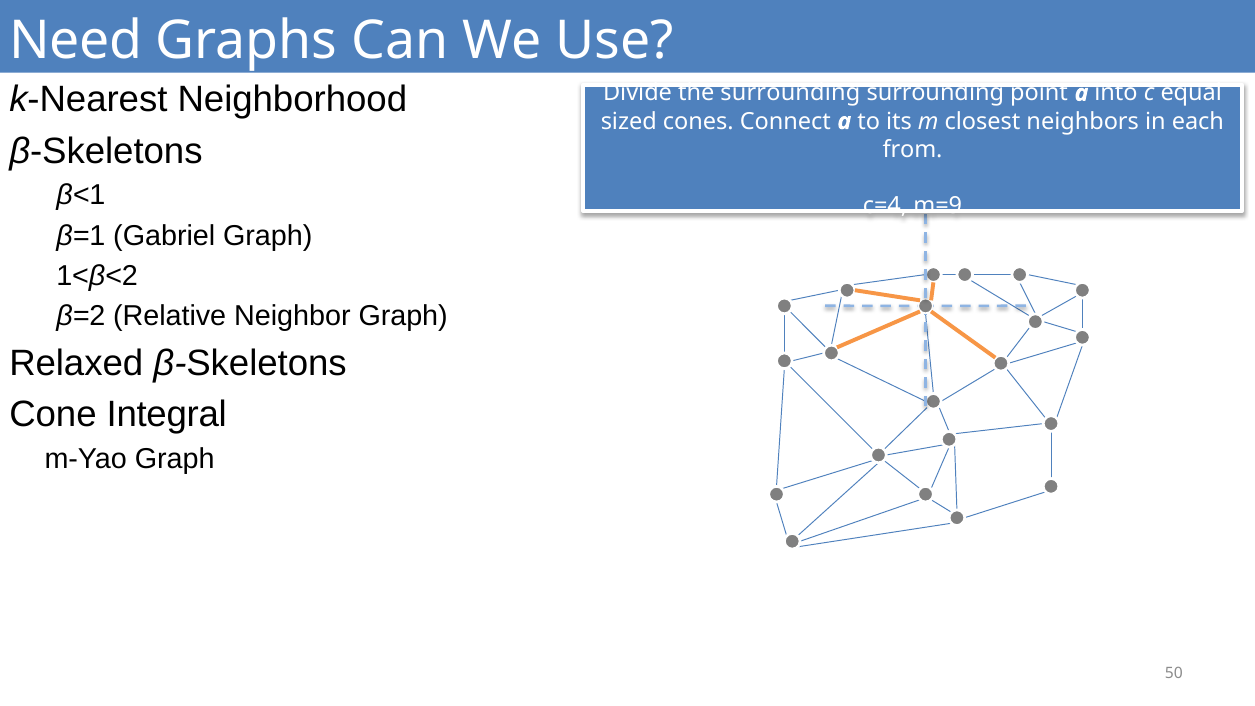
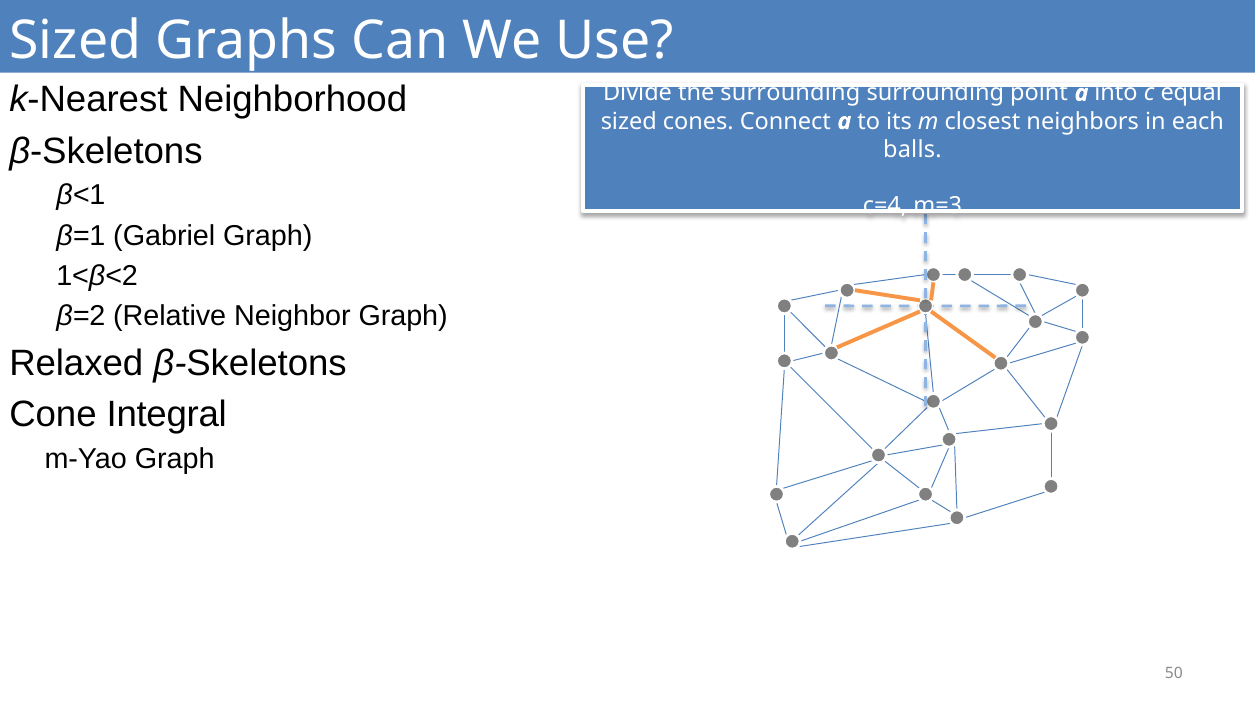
Need at (76, 41): Need -> Sized
from: from -> balls
m=9: m=9 -> m=3
